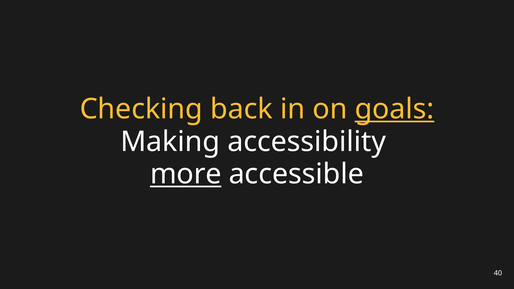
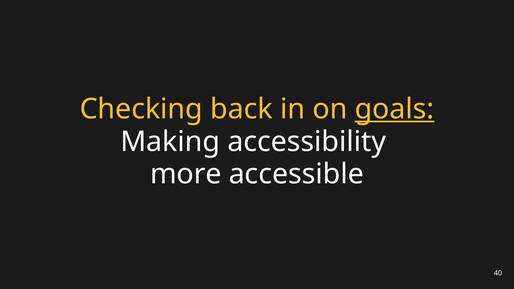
more underline: present -> none
